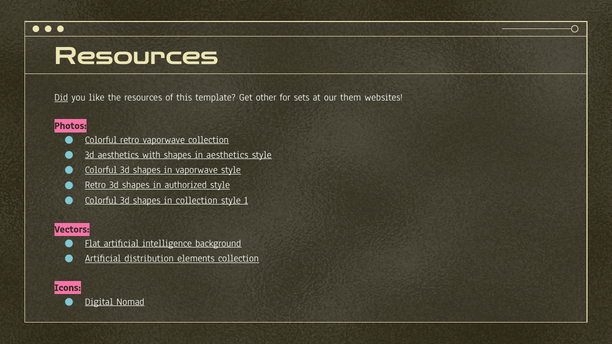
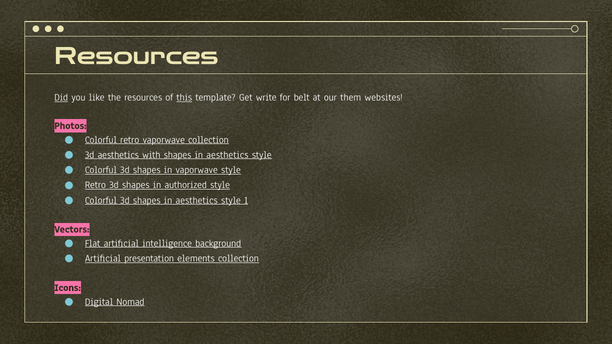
this underline: none -> present
other: other -> write
sets: sets -> belt
3d shapes in collection: collection -> aesthetics
distribution: distribution -> presentation
